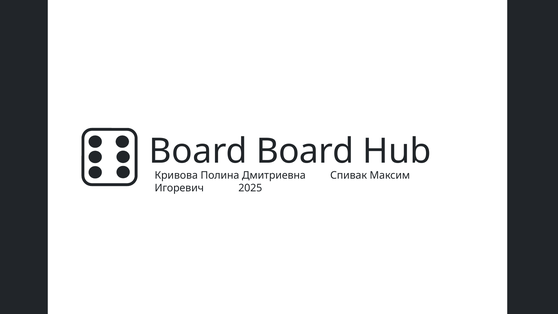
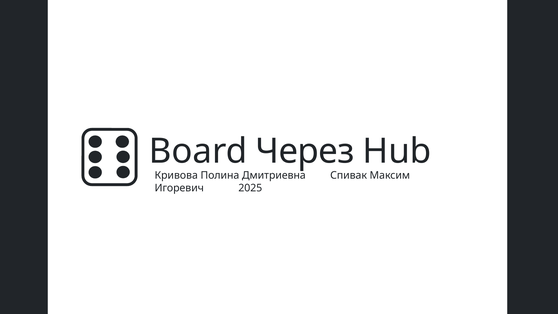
Board at (305, 151): Board -> Через
